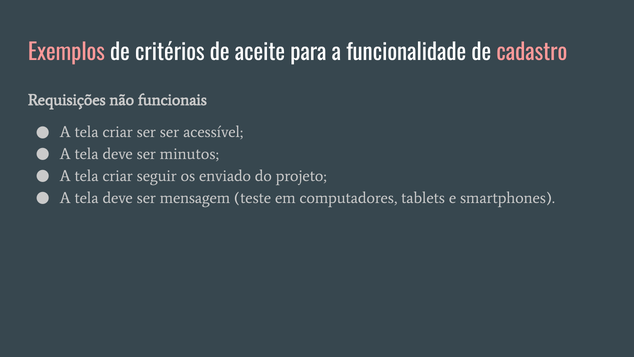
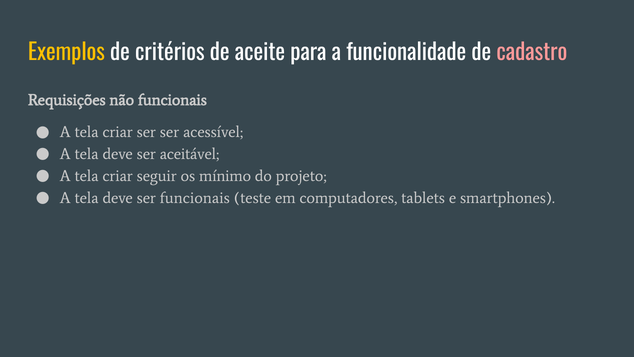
Exemplos colour: pink -> yellow
minutos: minutos -> aceitável
enviado: enviado -> mínimo
ser mensagem: mensagem -> funcionais
